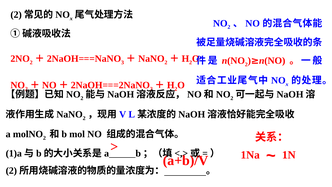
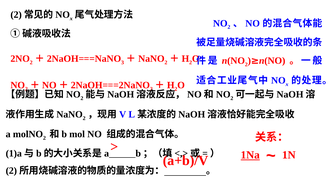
1Na underline: none -> present
